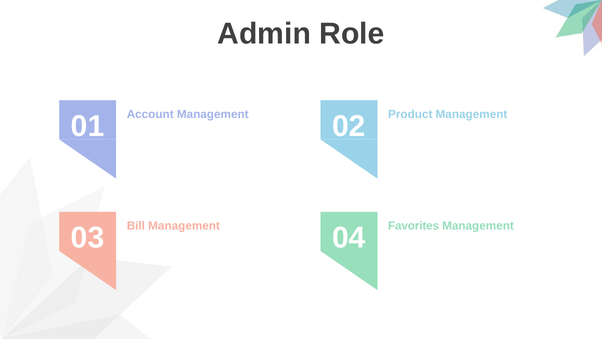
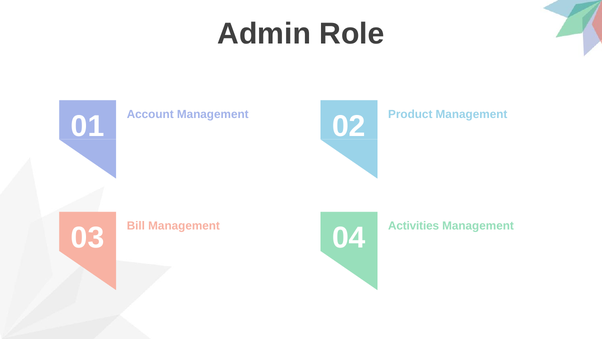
Favorites: Favorites -> Activities
